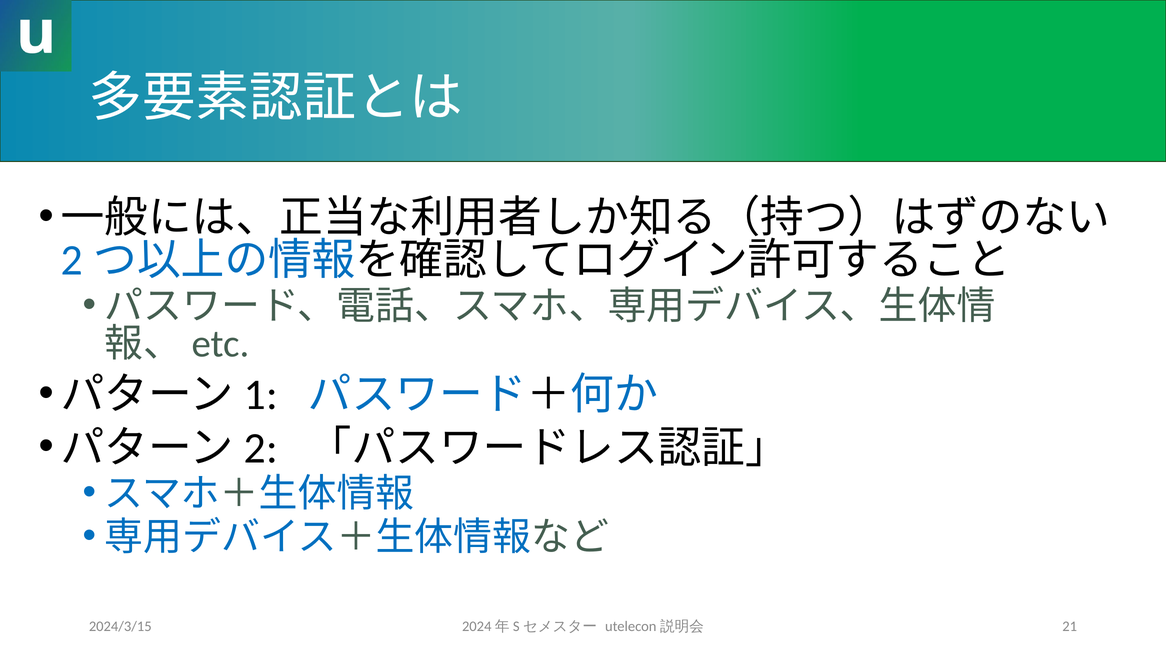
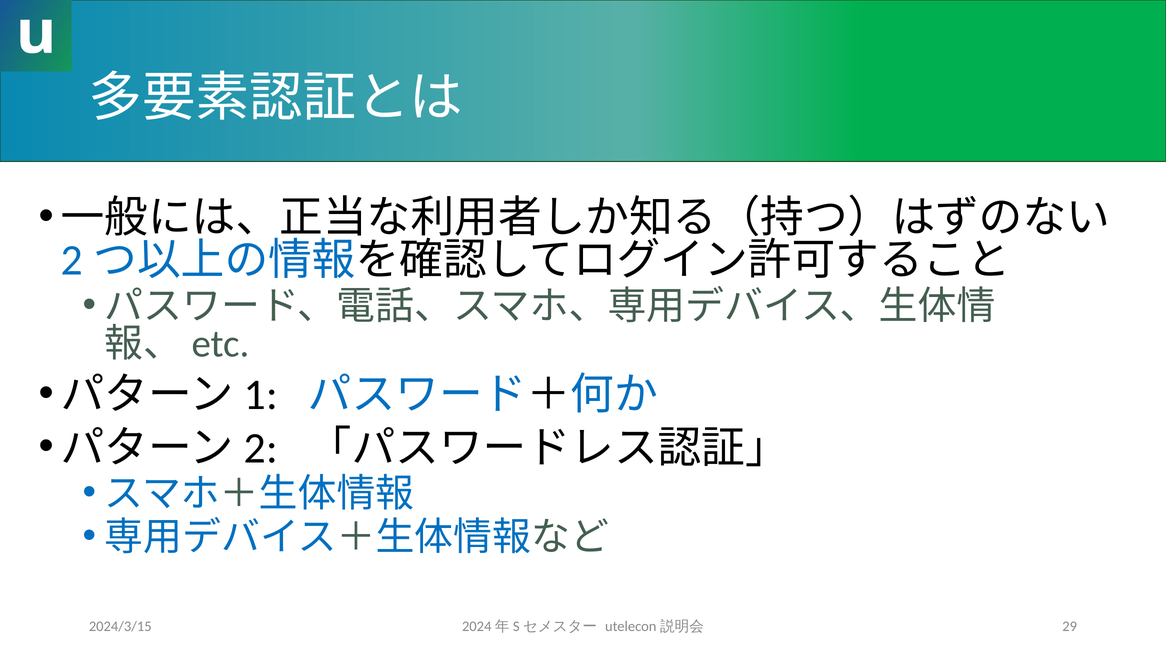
21: 21 -> 29
